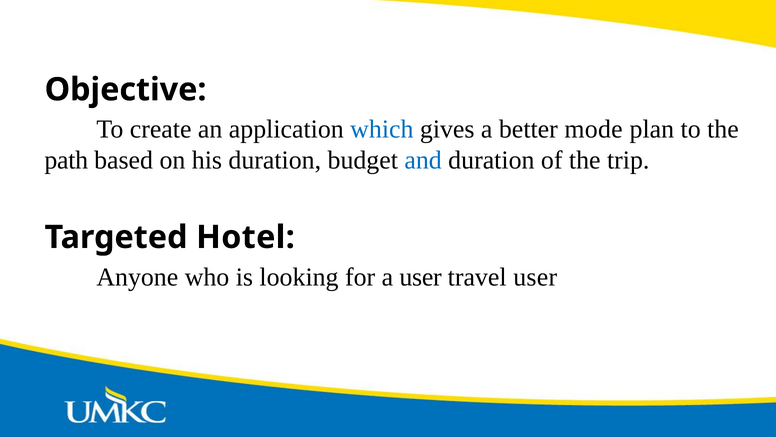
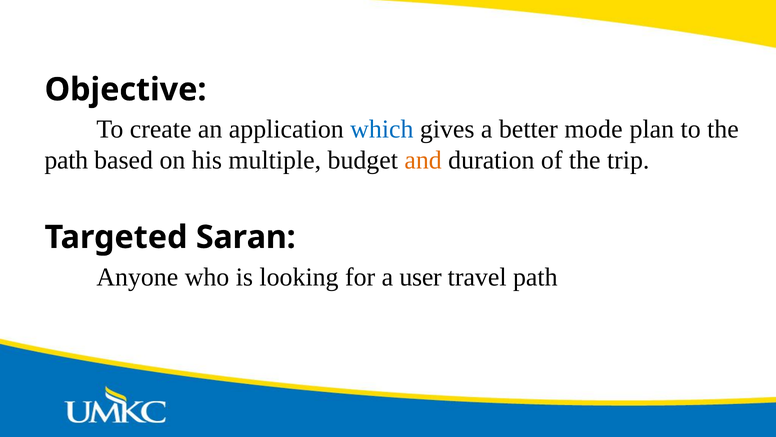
his duration: duration -> multiple
and colour: blue -> orange
Hotel: Hotel -> Saran
travel user: user -> path
